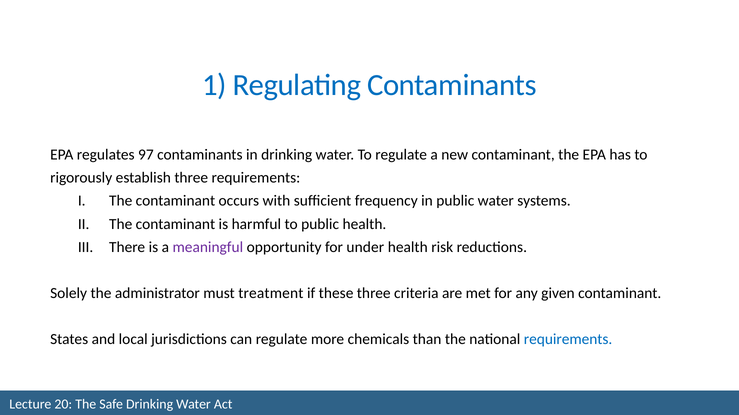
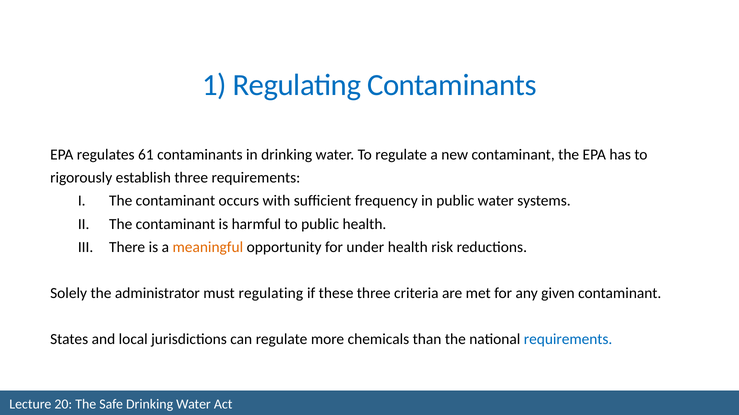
97: 97 -> 61
meaningful colour: purple -> orange
must treatment: treatment -> regulating
